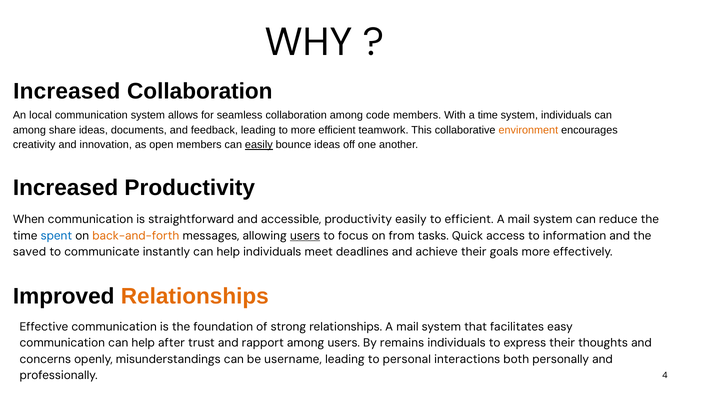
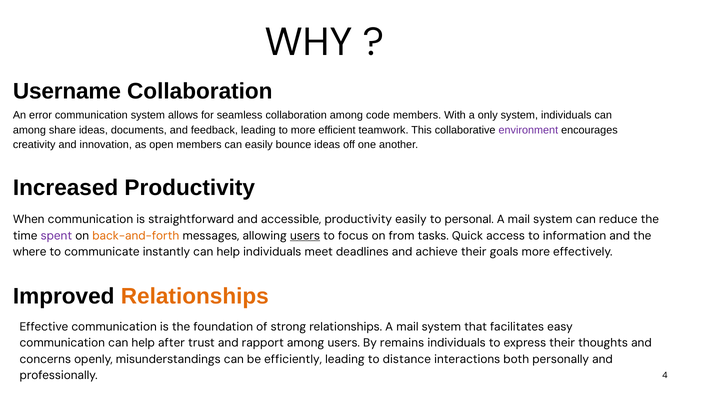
Increased at (67, 91): Increased -> Username
local: local -> error
a time: time -> only
environment colour: orange -> purple
easily at (259, 145) underline: present -> none
to efficient: efficient -> personal
spent colour: blue -> purple
saved: saved -> where
username: username -> efficiently
personal: personal -> distance
